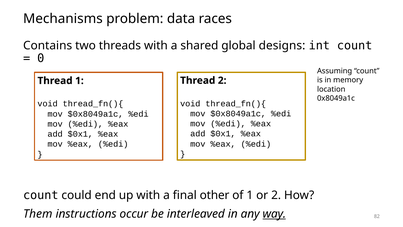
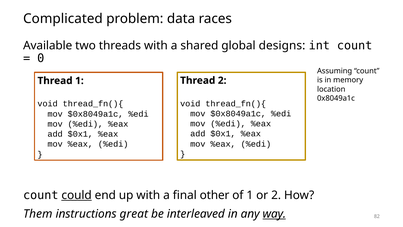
Mechanisms: Mechanisms -> Complicated
Contains: Contains -> Available
could underline: none -> present
occur: occur -> great
